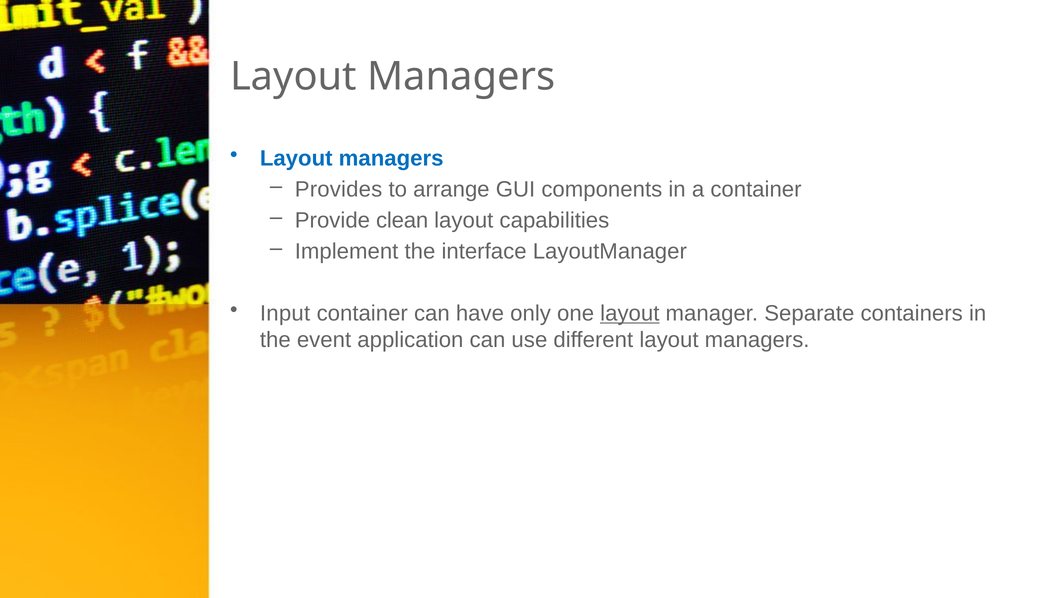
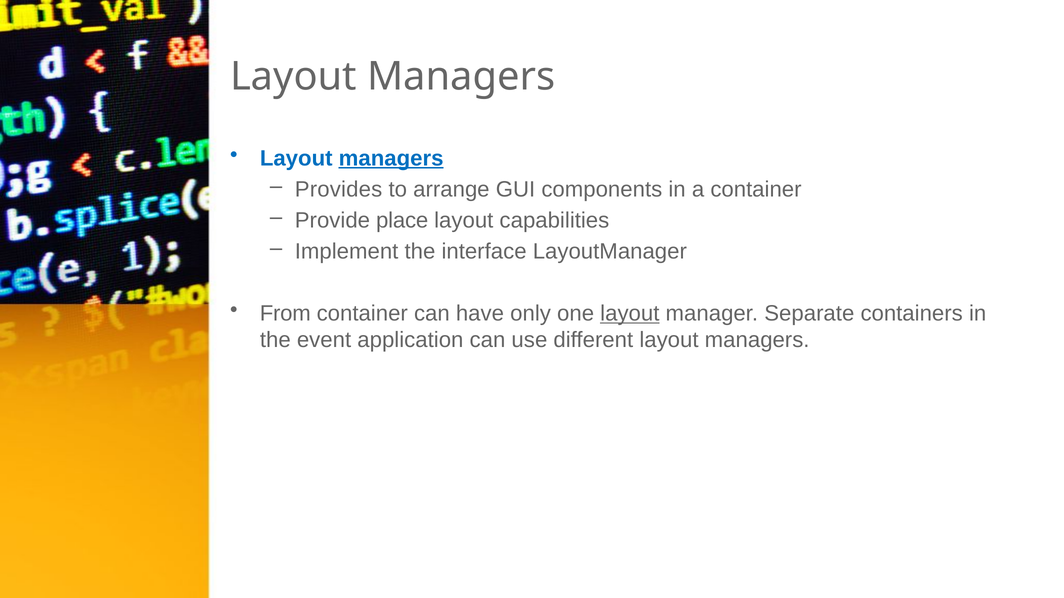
managers at (391, 158) underline: none -> present
clean: clean -> place
Input: Input -> From
